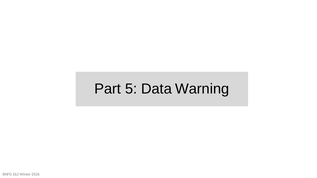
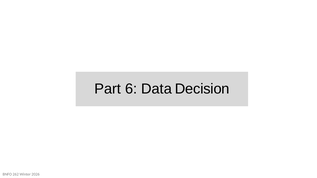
5: 5 -> 6
Warning: Warning -> Decision
